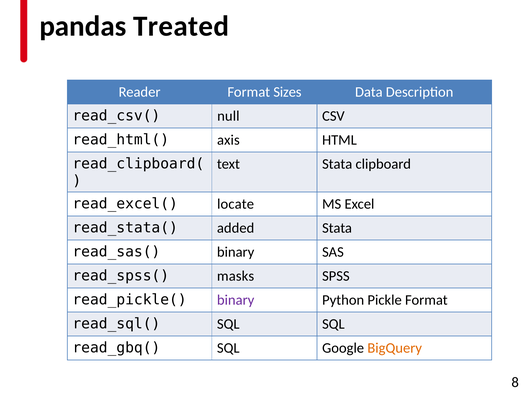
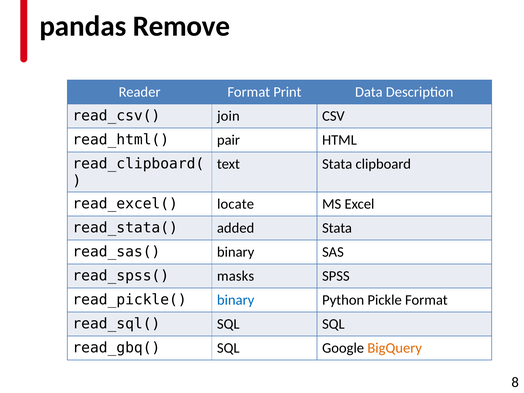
Treated: Treated -> Remove
Sizes: Sizes -> Print
null: null -> join
axis: axis -> pair
binary at (236, 300) colour: purple -> blue
